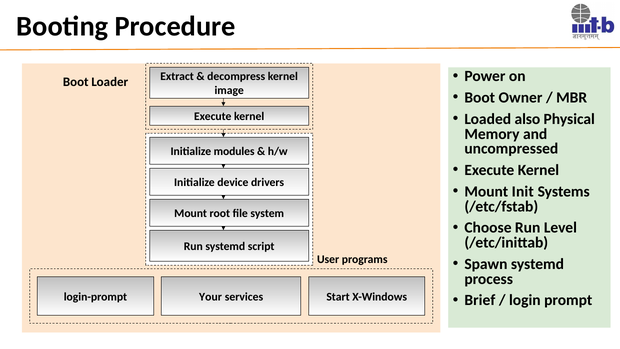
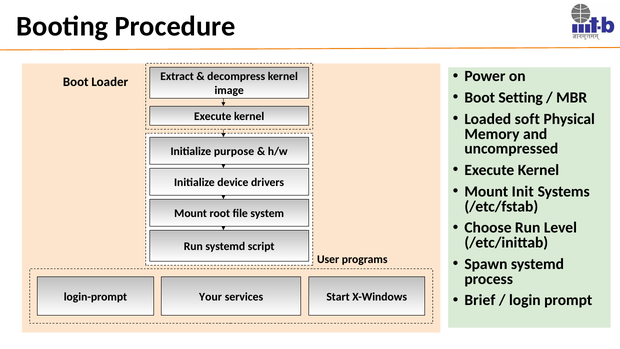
Owner: Owner -> Setting
also: also -> soft
modules: modules -> purpose
